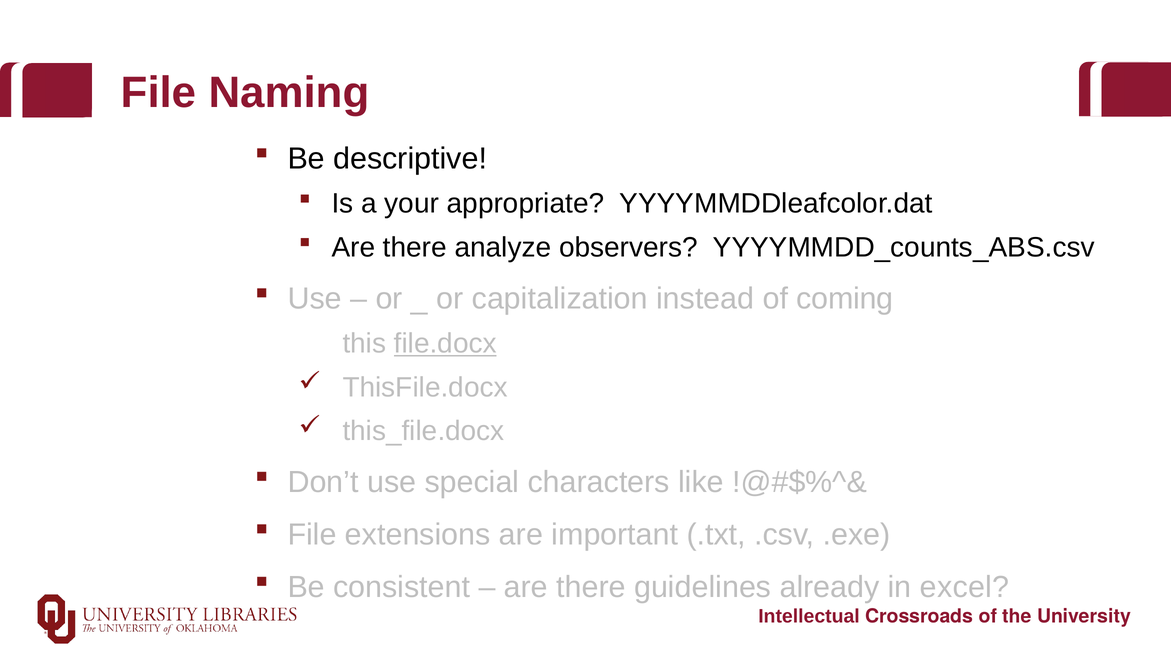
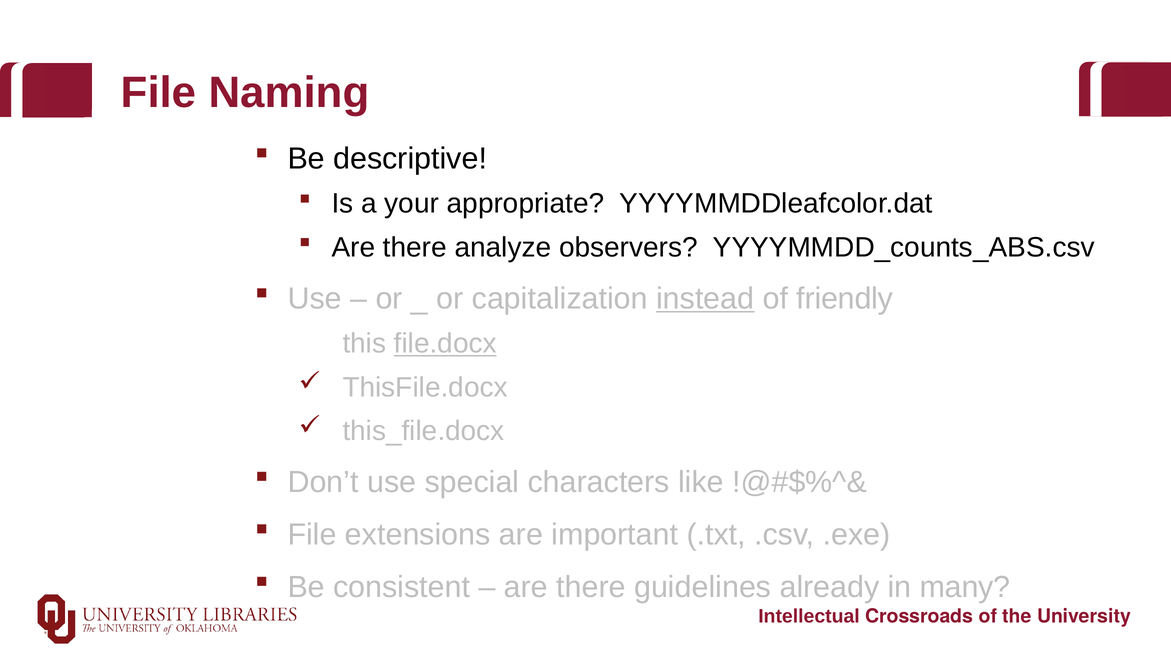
instead underline: none -> present
coming: coming -> friendly
excel: excel -> many
